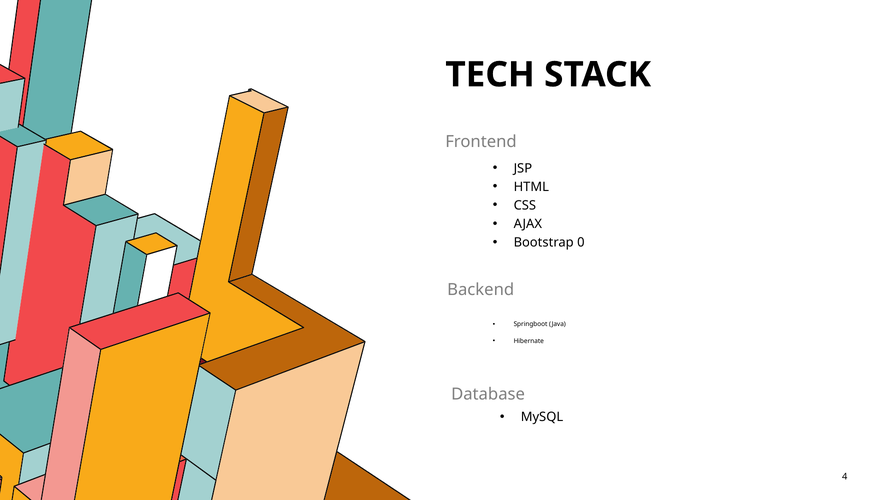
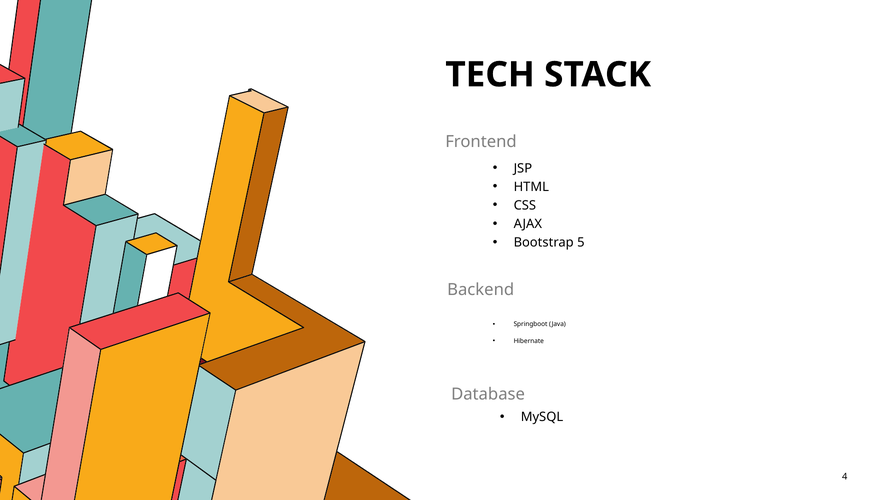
0: 0 -> 5
